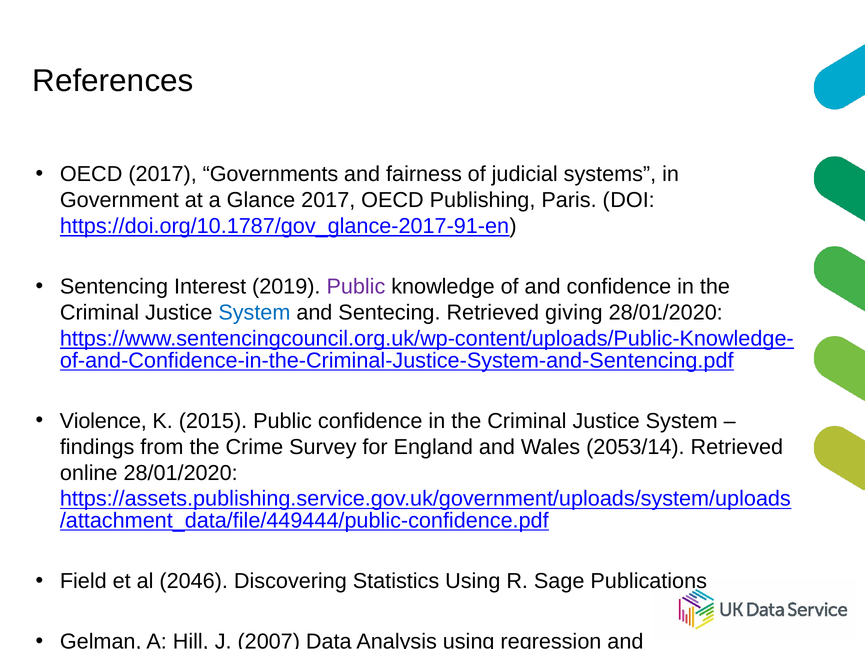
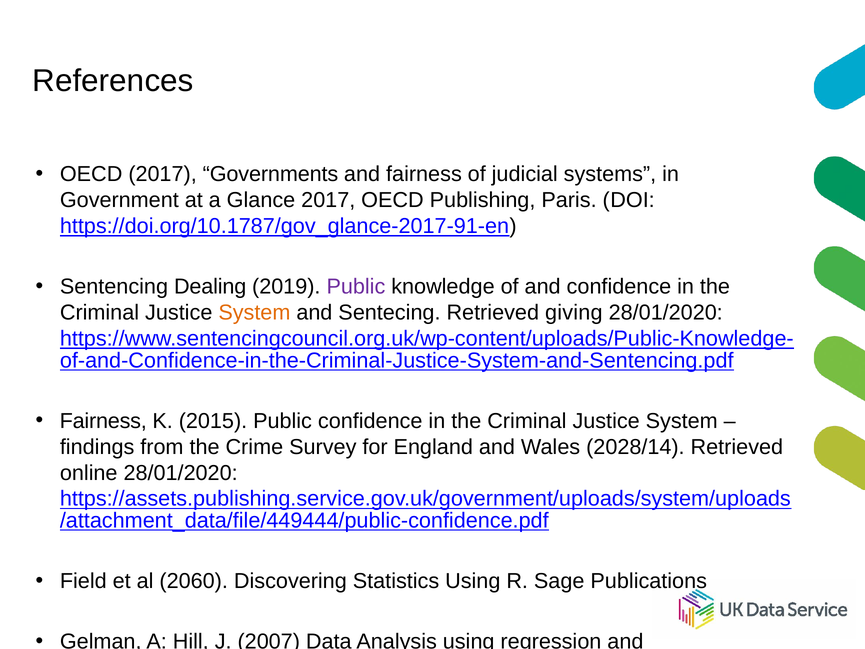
Interest: Interest -> Dealing
System at (254, 313) colour: blue -> orange
Violence at (103, 421): Violence -> Fairness
2053/14: 2053/14 -> 2028/14
2046: 2046 -> 2060
